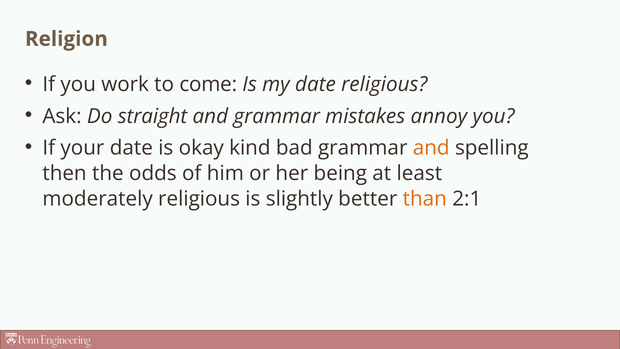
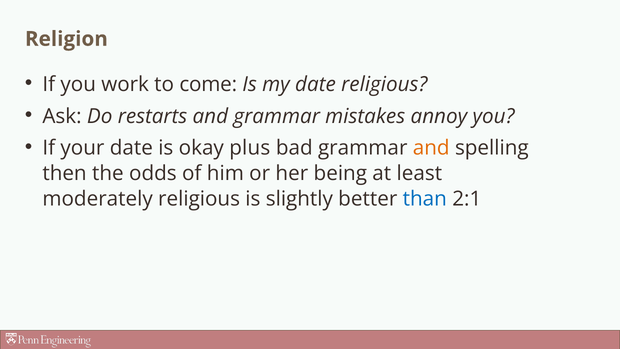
straight: straight -> restarts
kind: kind -> plus
than colour: orange -> blue
